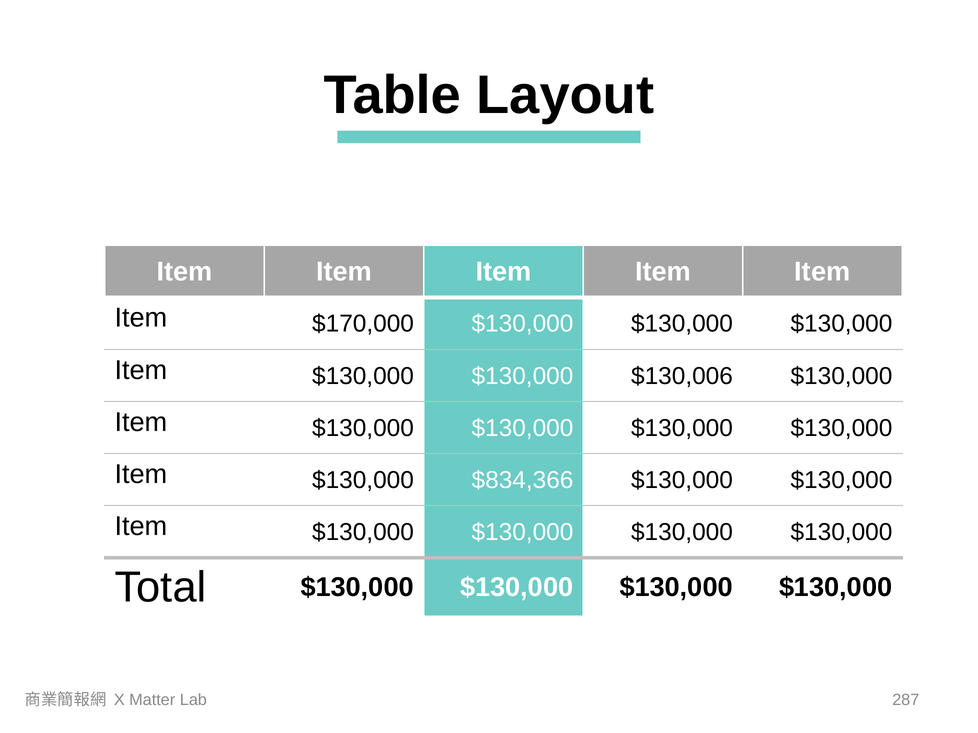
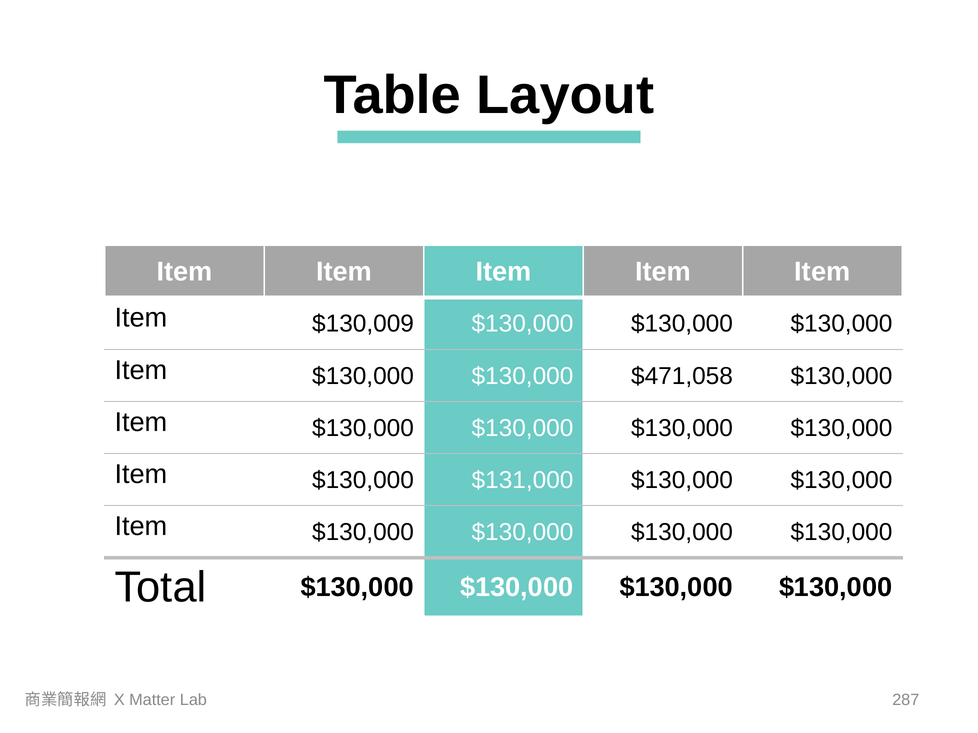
$170,000: $170,000 -> $130,009
$130,006: $130,006 -> $471,058
$834,366: $834,366 -> $131,000
